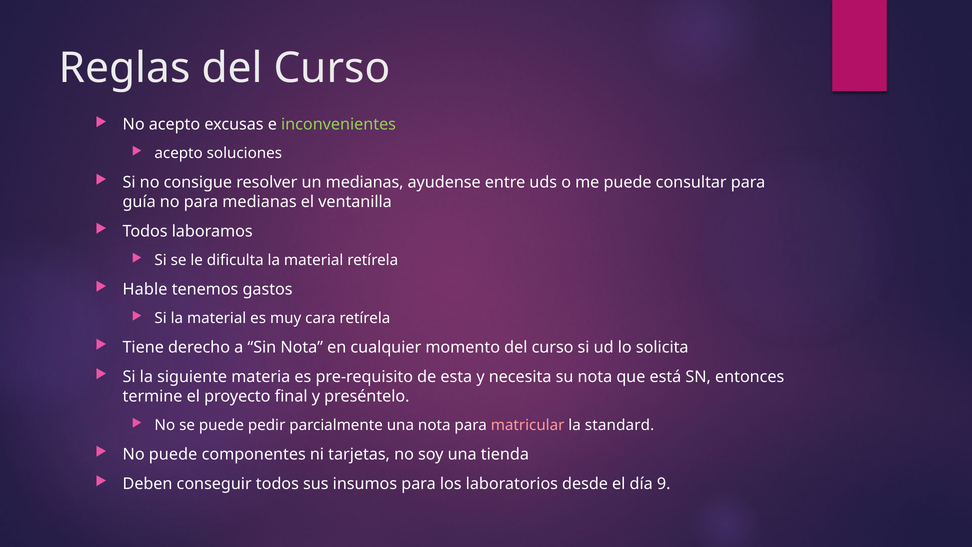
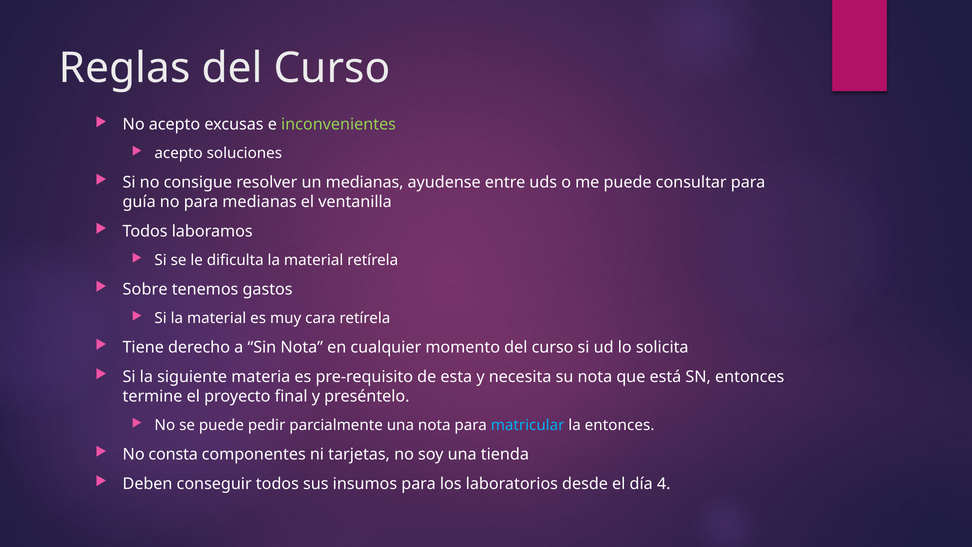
Hable: Hable -> Sobre
matricular colour: pink -> light blue
la standard: standard -> entonces
No puede: puede -> consta
9: 9 -> 4
